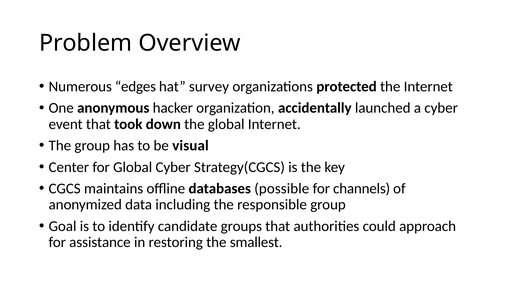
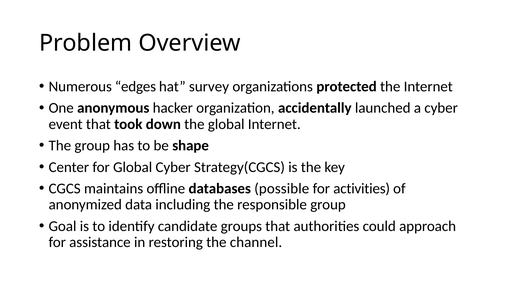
visual: visual -> shape
channels: channels -> activities
smallest: smallest -> channel
